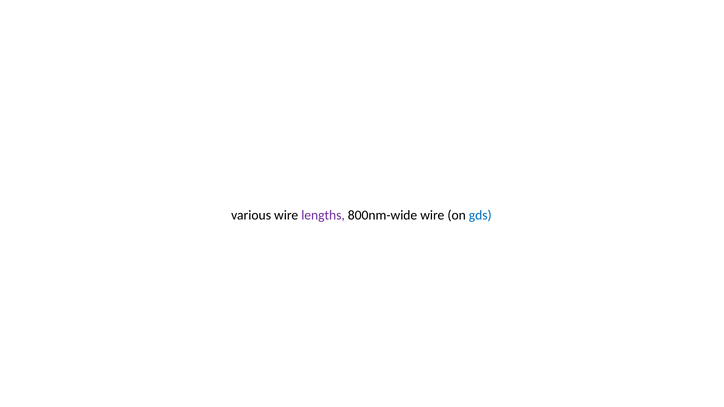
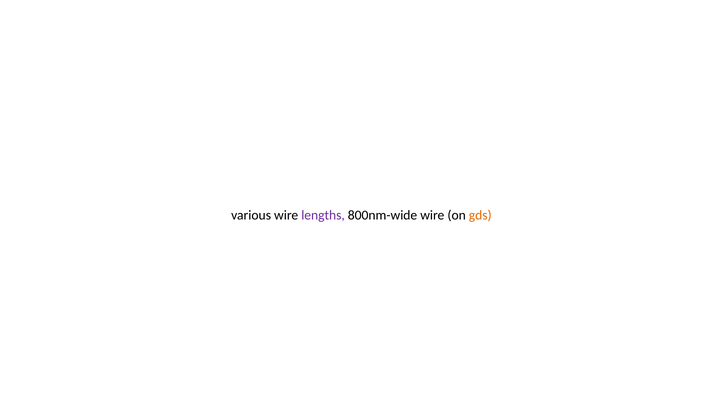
gds colour: blue -> orange
